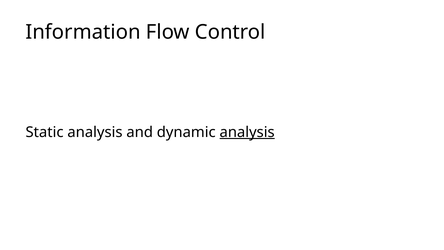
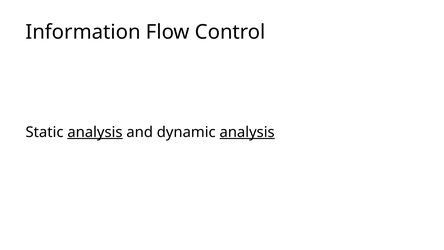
analysis at (95, 132) underline: none -> present
